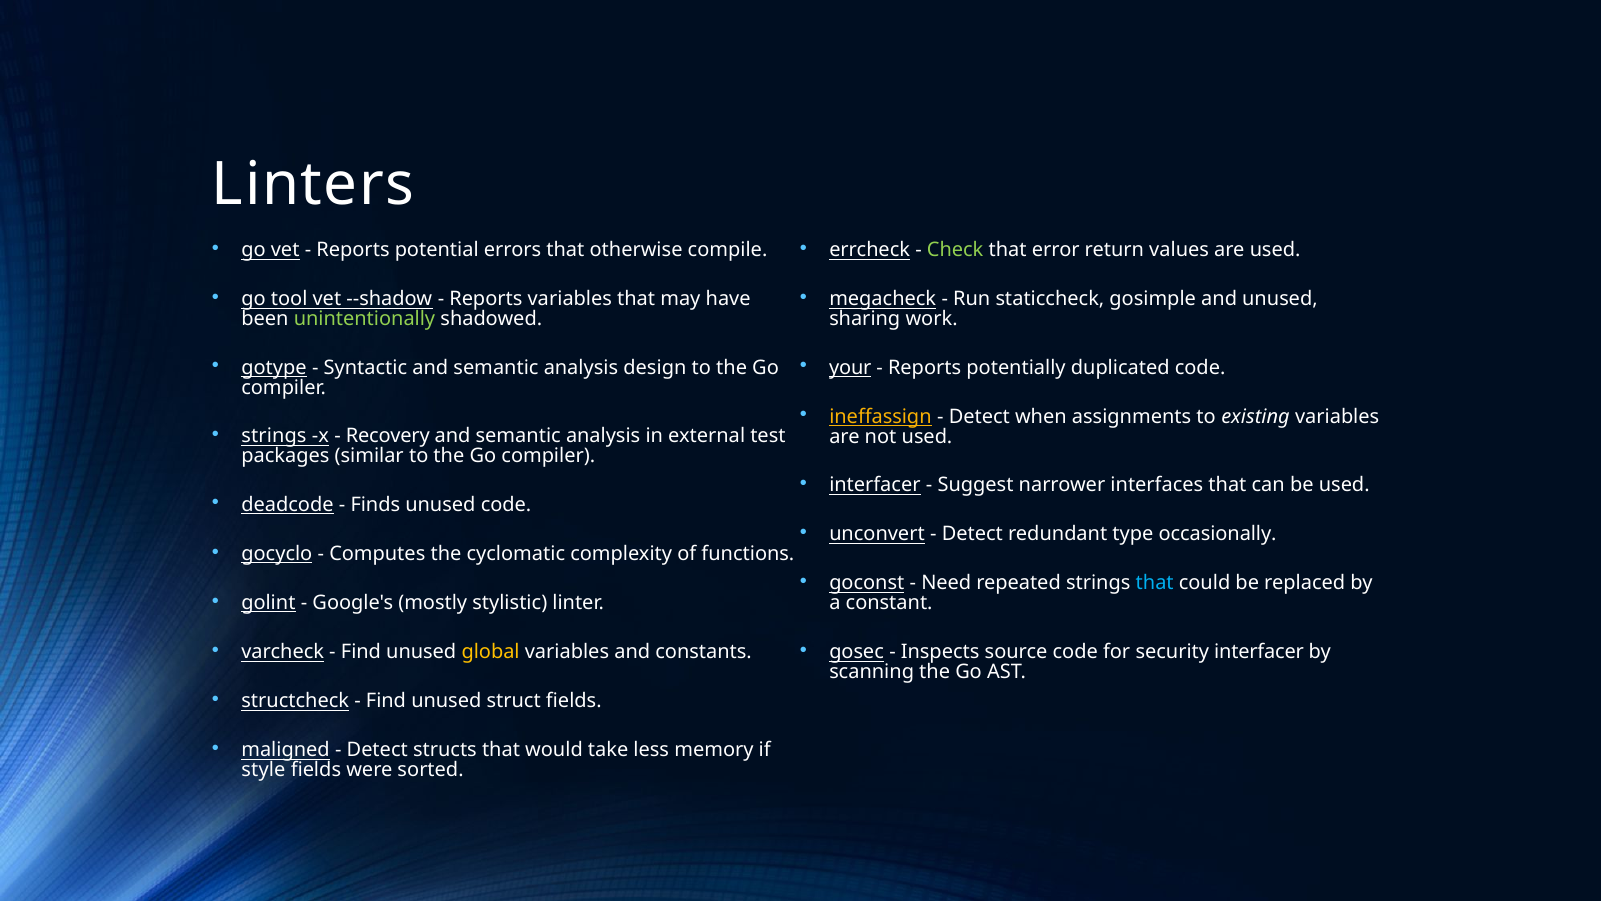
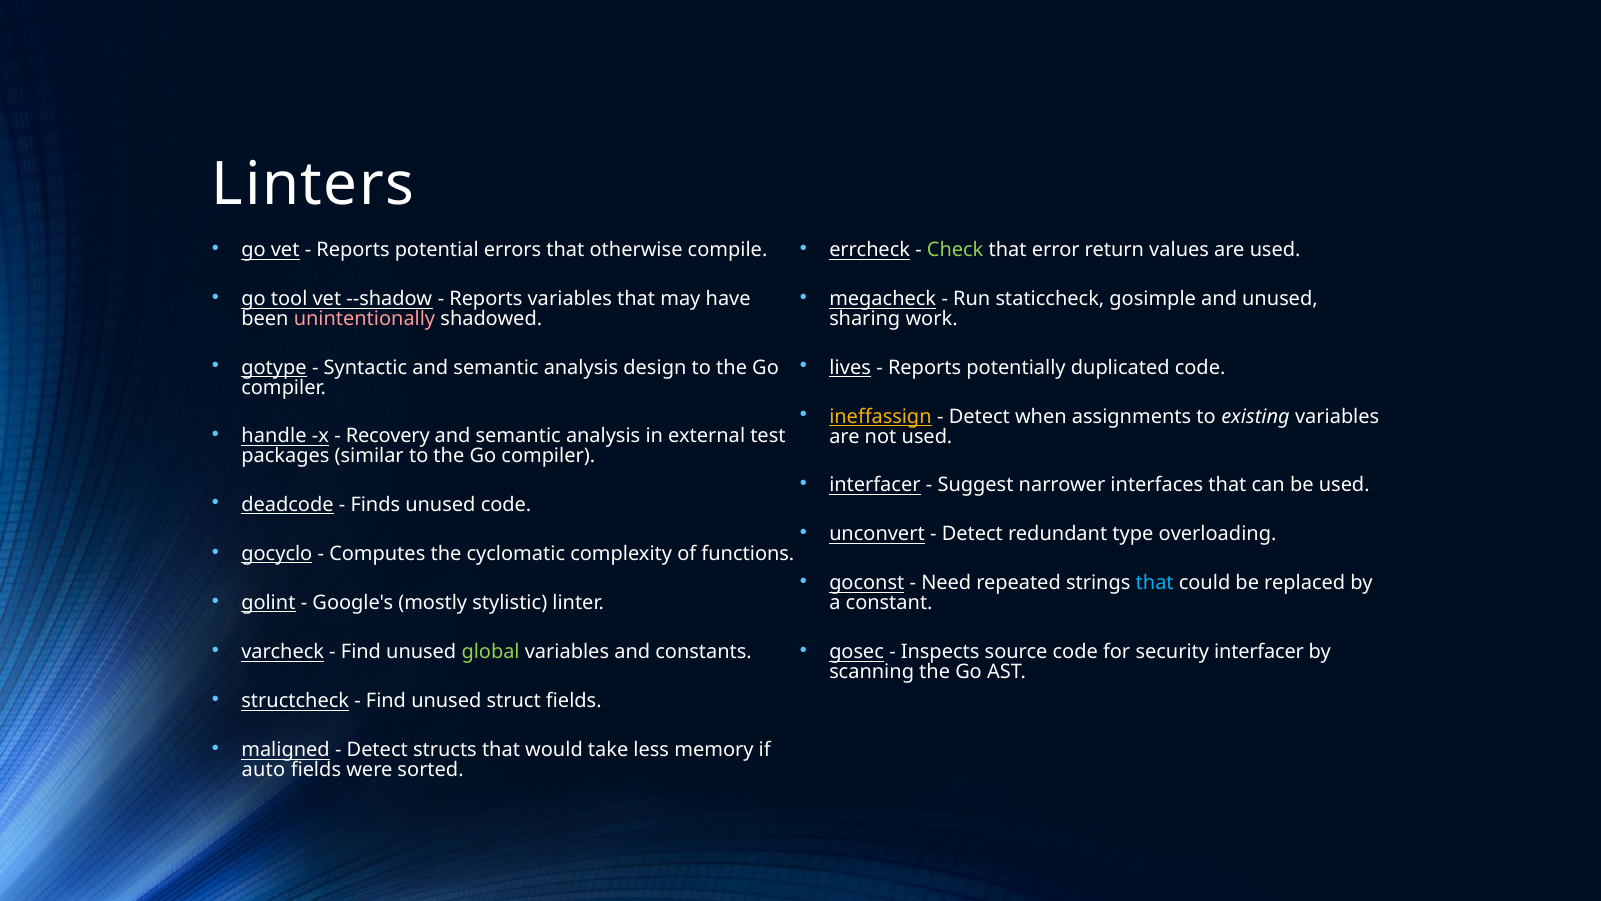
unintentionally colour: light green -> pink
your: your -> lives
strings at (274, 436): strings -> handle
occasionally: occasionally -> overloading
global colour: yellow -> light green
style: style -> auto
